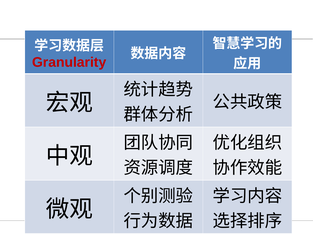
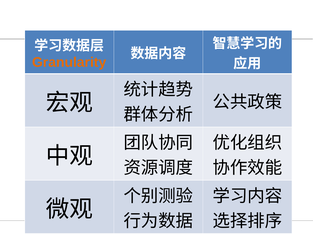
Granularity colour: red -> orange
